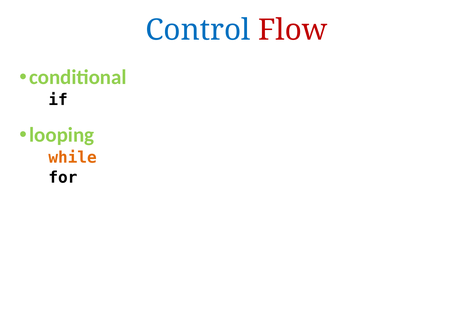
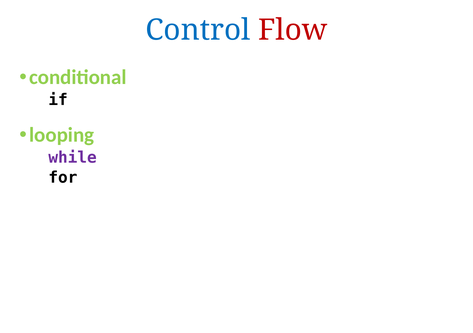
while colour: orange -> purple
